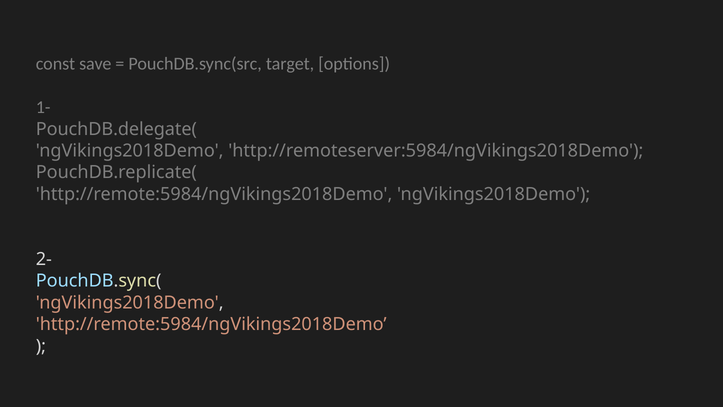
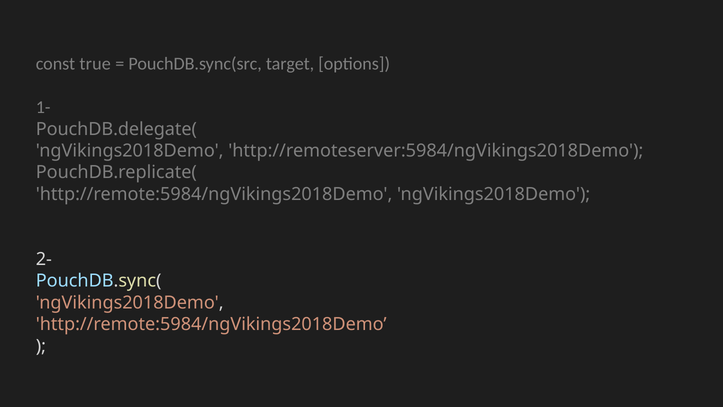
save: save -> true
